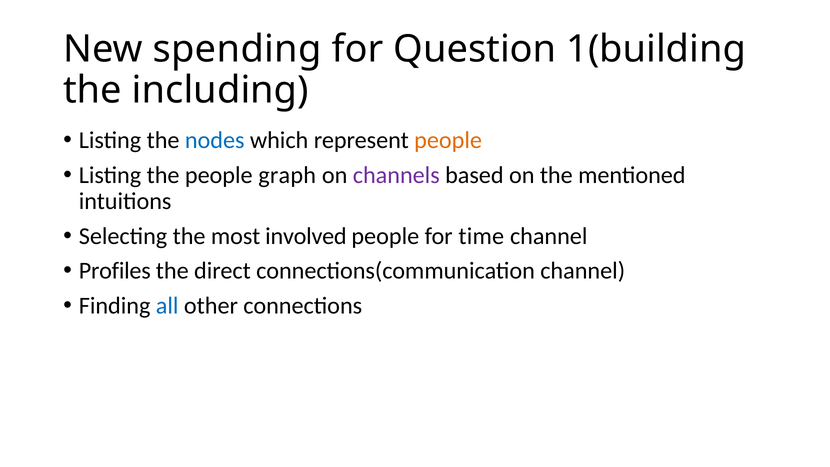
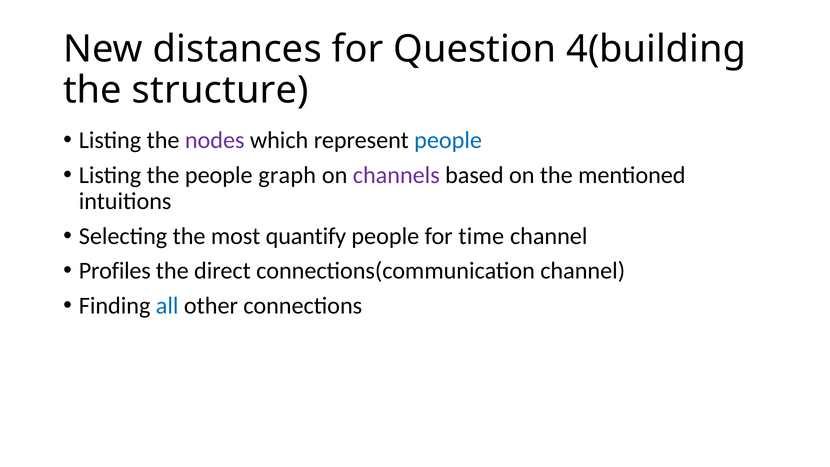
spending: spending -> distances
1(building: 1(building -> 4(building
including: including -> structure
nodes colour: blue -> purple
people at (448, 140) colour: orange -> blue
involved: involved -> quantify
